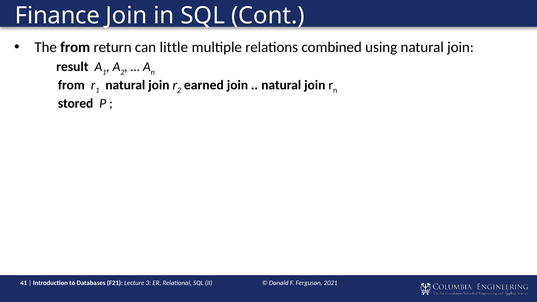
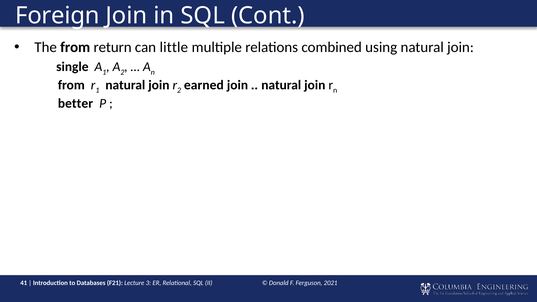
Finance: Finance -> Foreign
result: result -> single
stored: stored -> better
